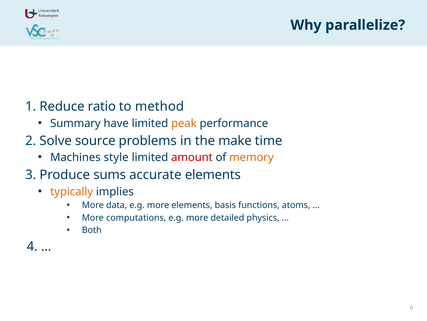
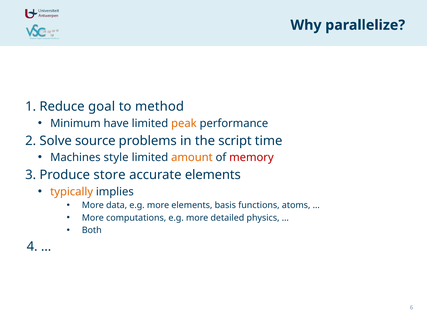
ratio: ratio -> goal
Summary: Summary -> Minimum
make: make -> script
amount colour: red -> orange
memory colour: orange -> red
sums: sums -> store
